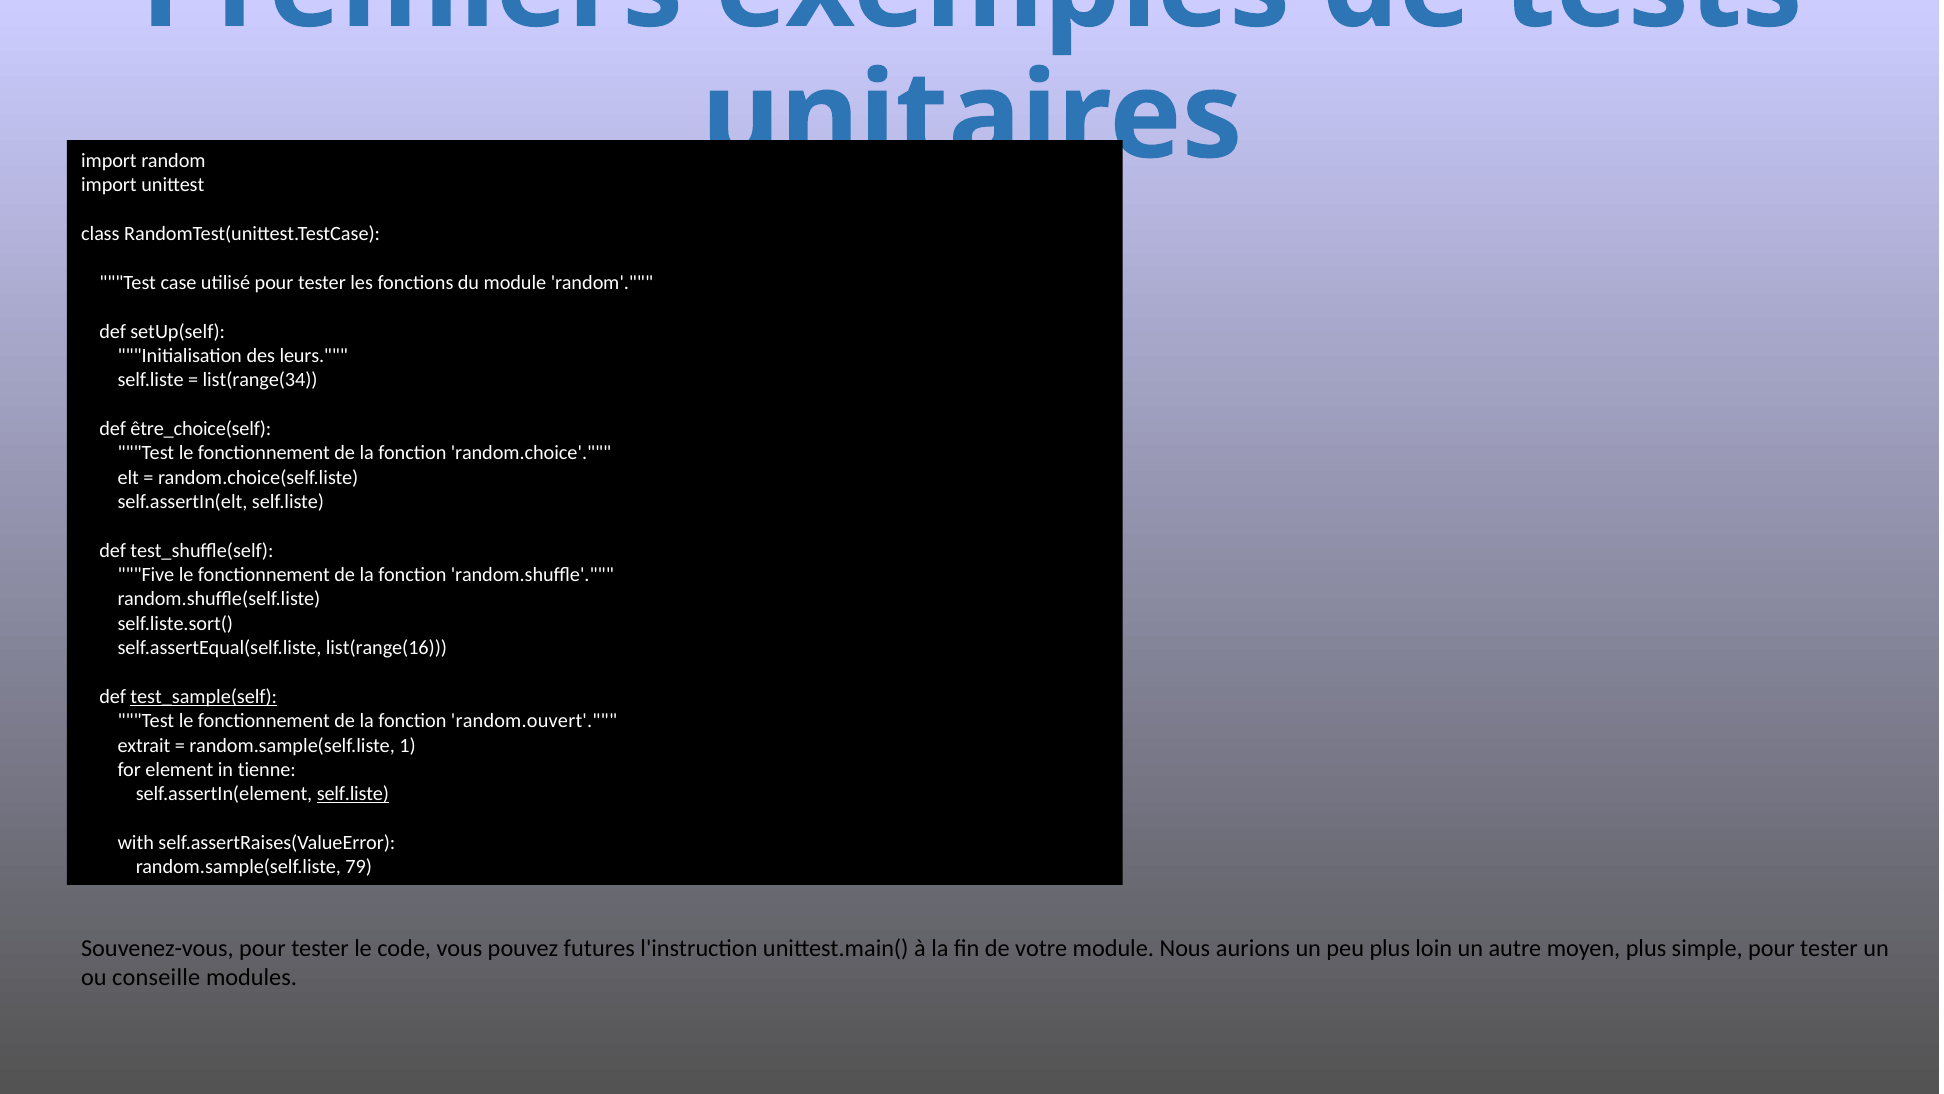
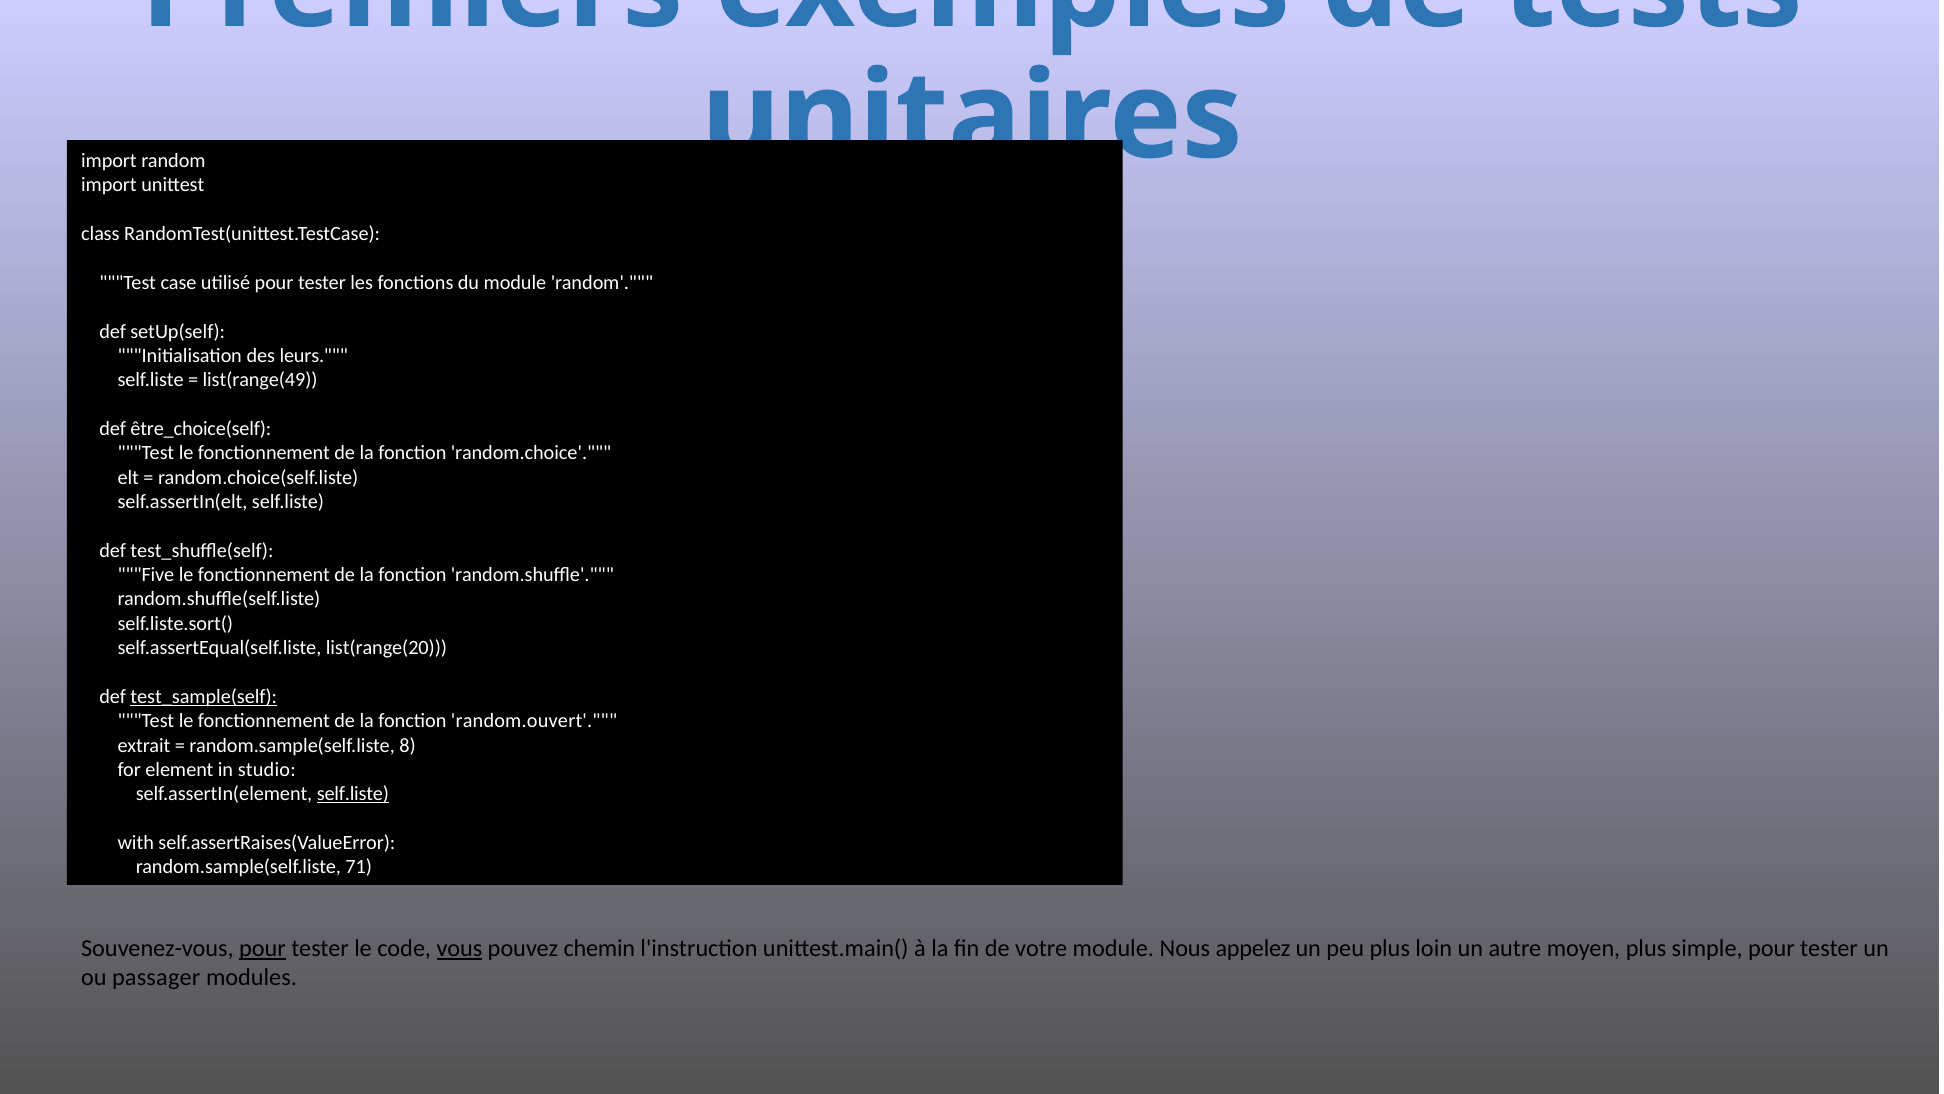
list(range(34: list(range(34 -> list(range(49
list(range(16: list(range(16 -> list(range(20
1: 1 -> 8
tienne: tienne -> studio
79: 79 -> 71
pour at (262, 948) underline: none -> present
vous underline: none -> present
futures: futures -> chemin
aurions: aurions -> appelez
conseille: conseille -> passager
